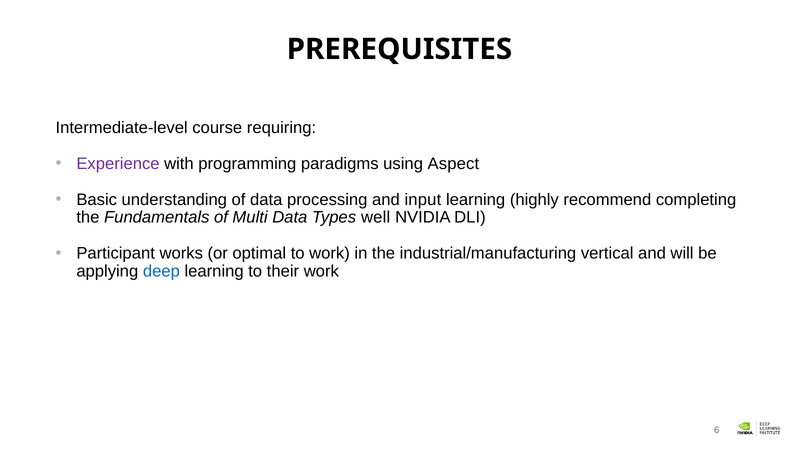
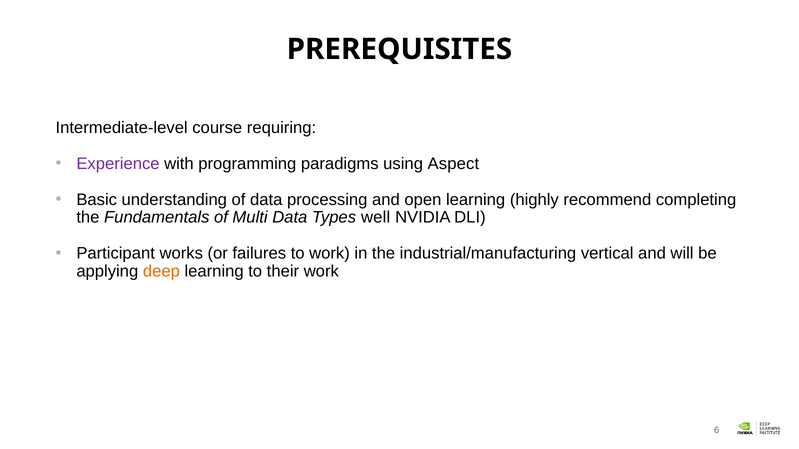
input: input -> open
optimal: optimal -> failures
deep colour: blue -> orange
